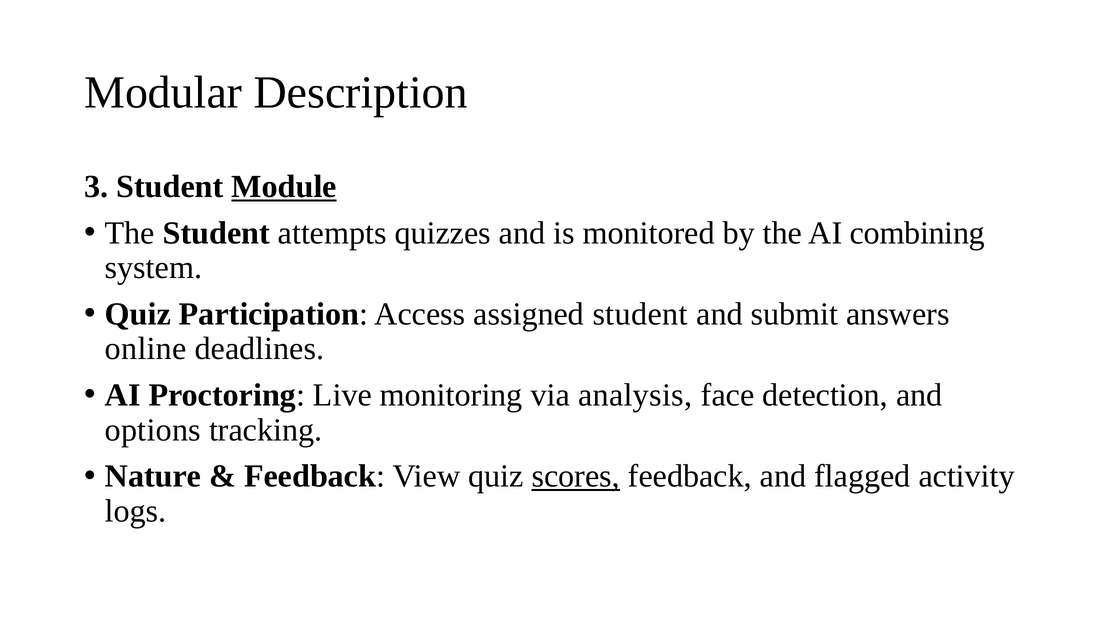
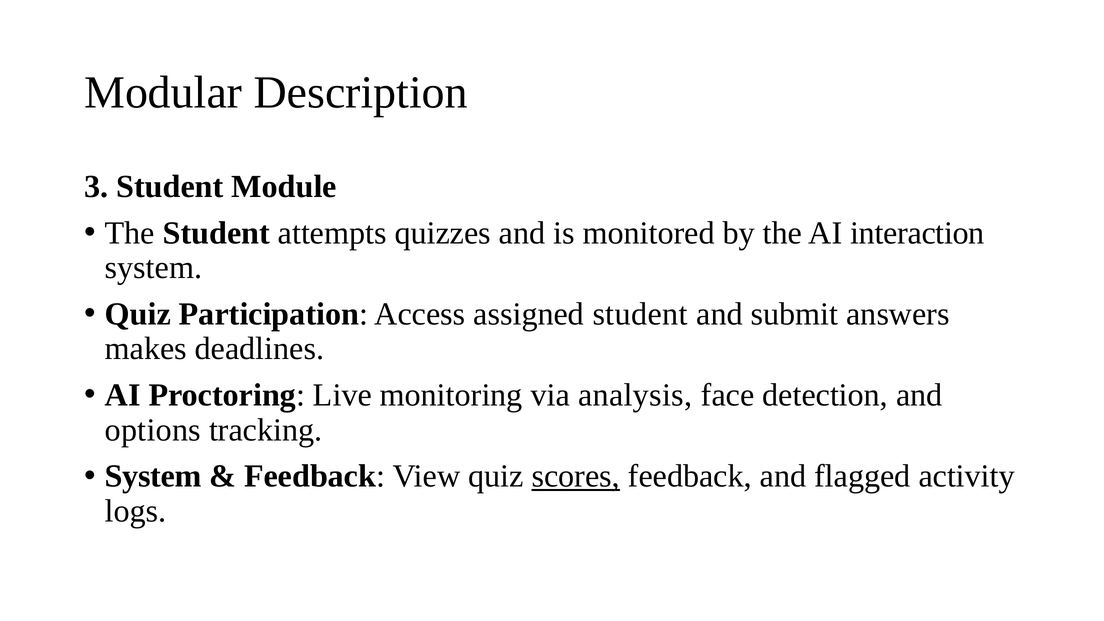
Module underline: present -> none
combining: combining -> interaction
online: online -> makes
Nature at (153, 476): Nature -> System
